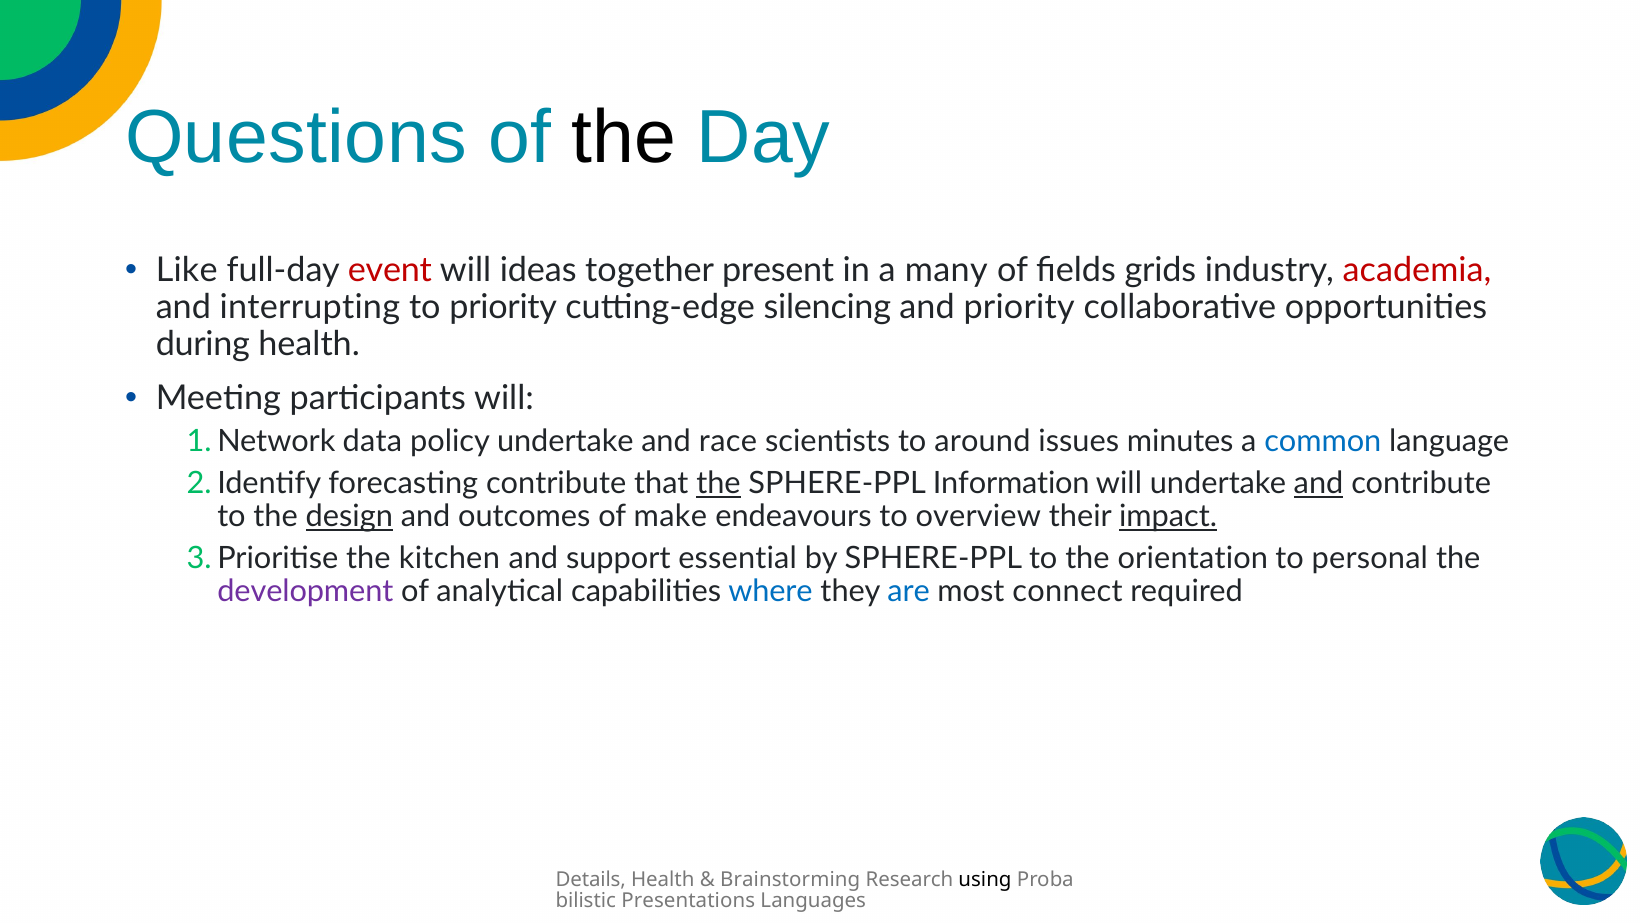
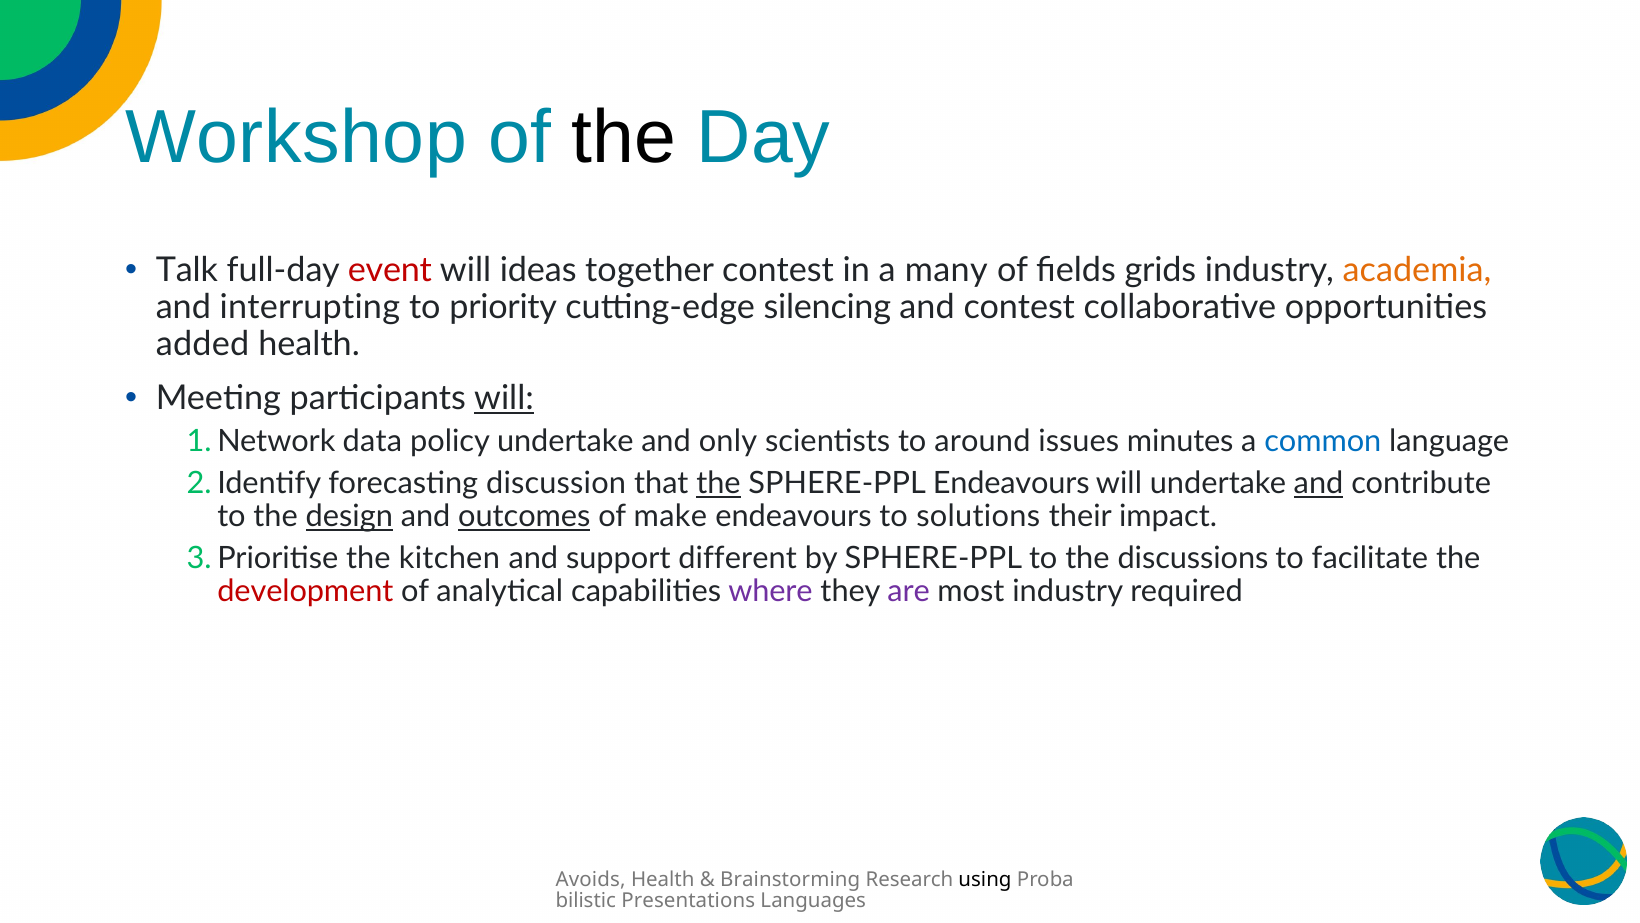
Questions: Questions -> Workshop
Like: Like -> Talk
together present: present -> contest
academia colour: red -> orange
and priority: priority -> contest
during: during -> added
will at (504, 398) underline: none -> present
race: race -> only
forecasting contribute: contribute -> discussion
SPHERE-PPL Information: Information -> Endeavours
outcomes underline: none -> present
overview: overview -> solutions
impact underline: present -> none
essential: essential -> different
orientation: orientation -> discussions
personal: personal -> facilitate
development colour: purple -> red
where colour: blue -> purple
are colour: blue -> purple
most connect: connect -> industry
Details: Details -> Avoids
